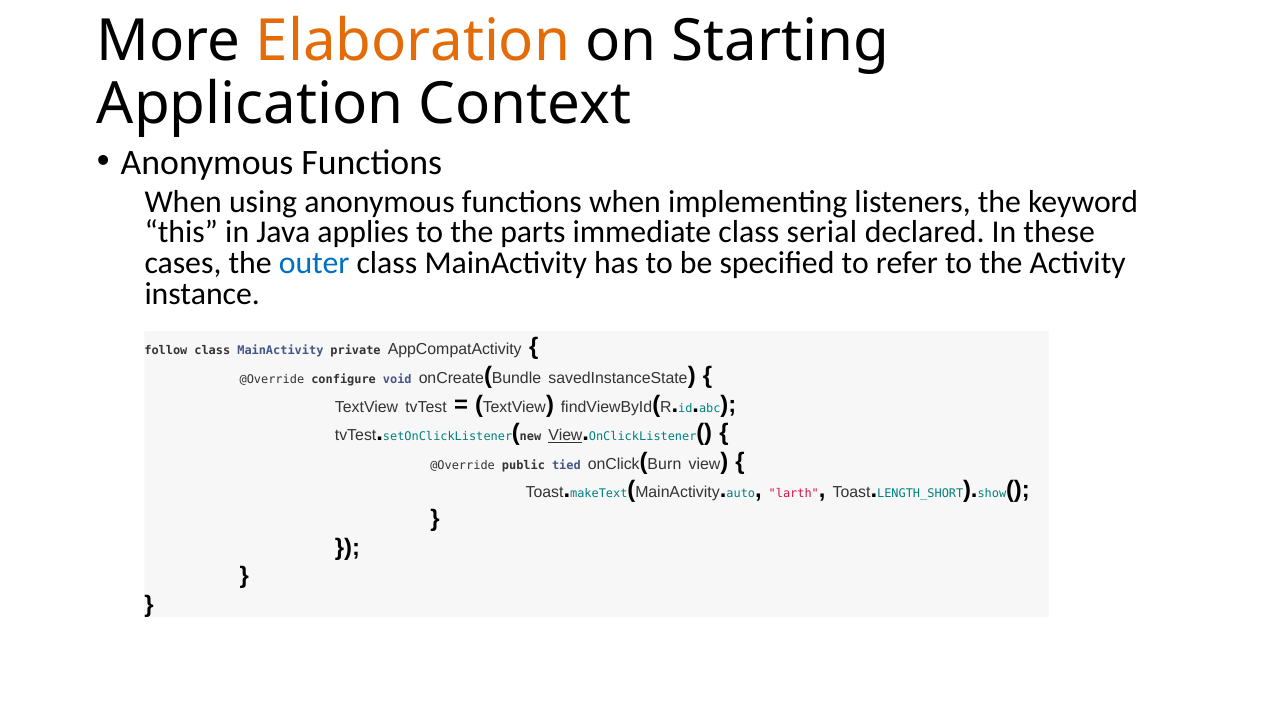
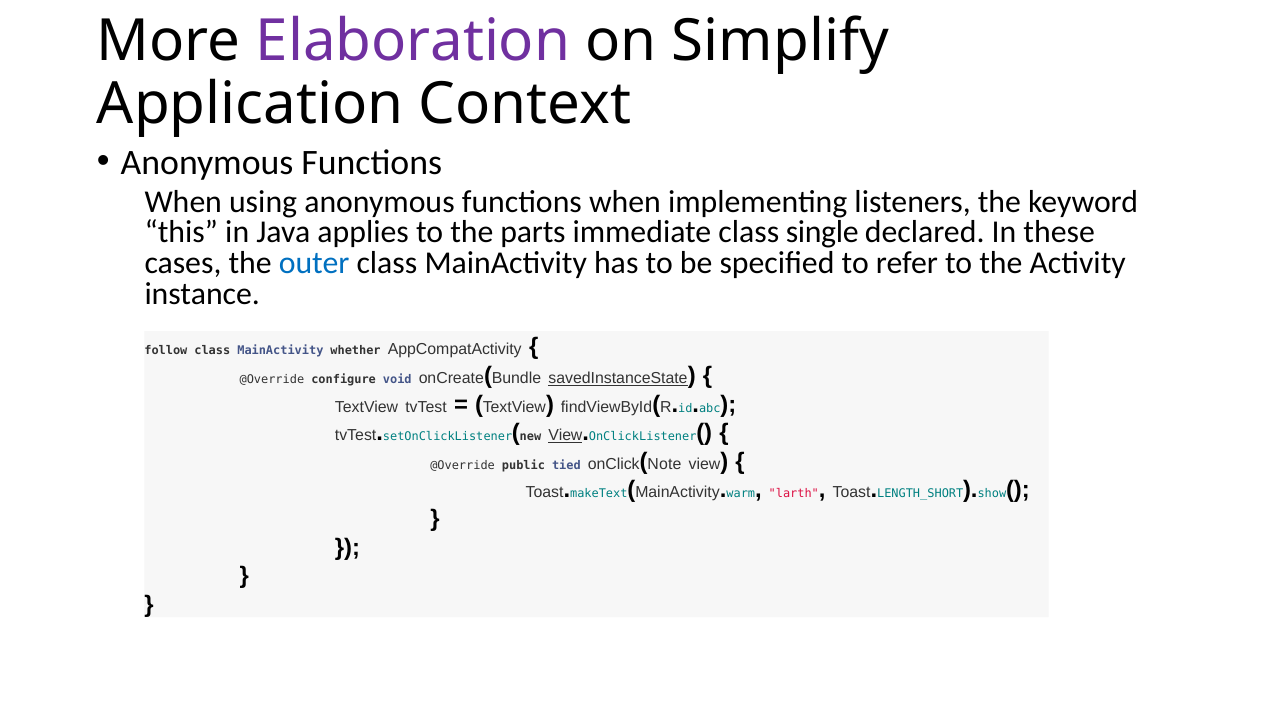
Elaboration colour: orange -> purple
Starting: Starting -> Simplify
serial: serial -> single
private: private -> whether
savedInstanceState underline: none -> present
Burn: Burn -> Note
auto: auto -> warm
